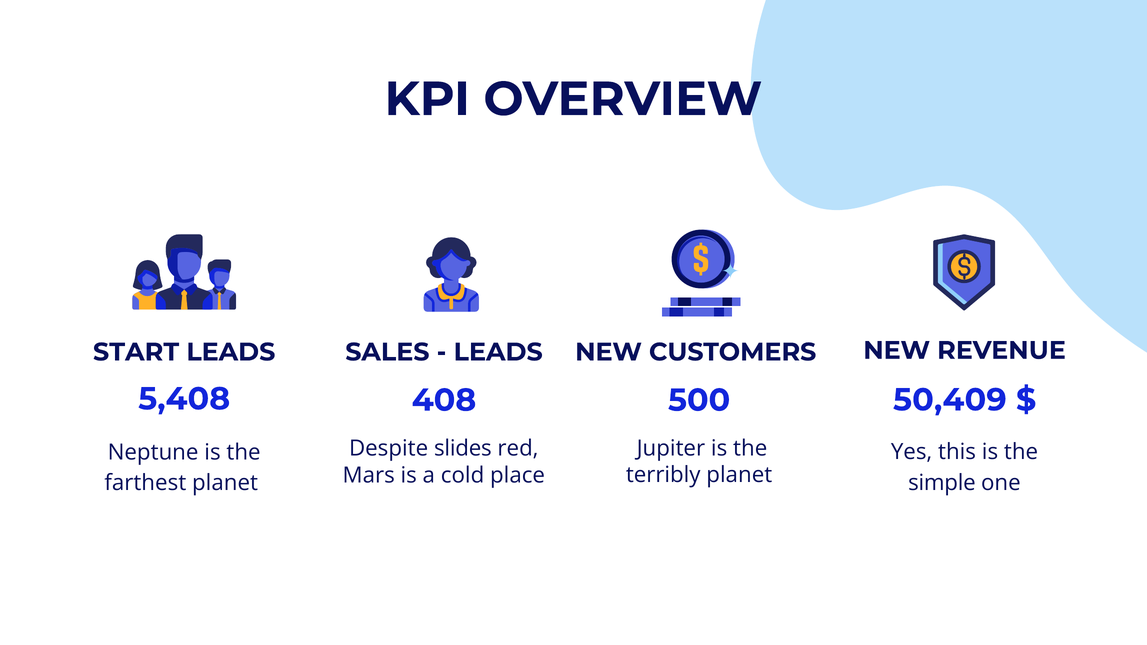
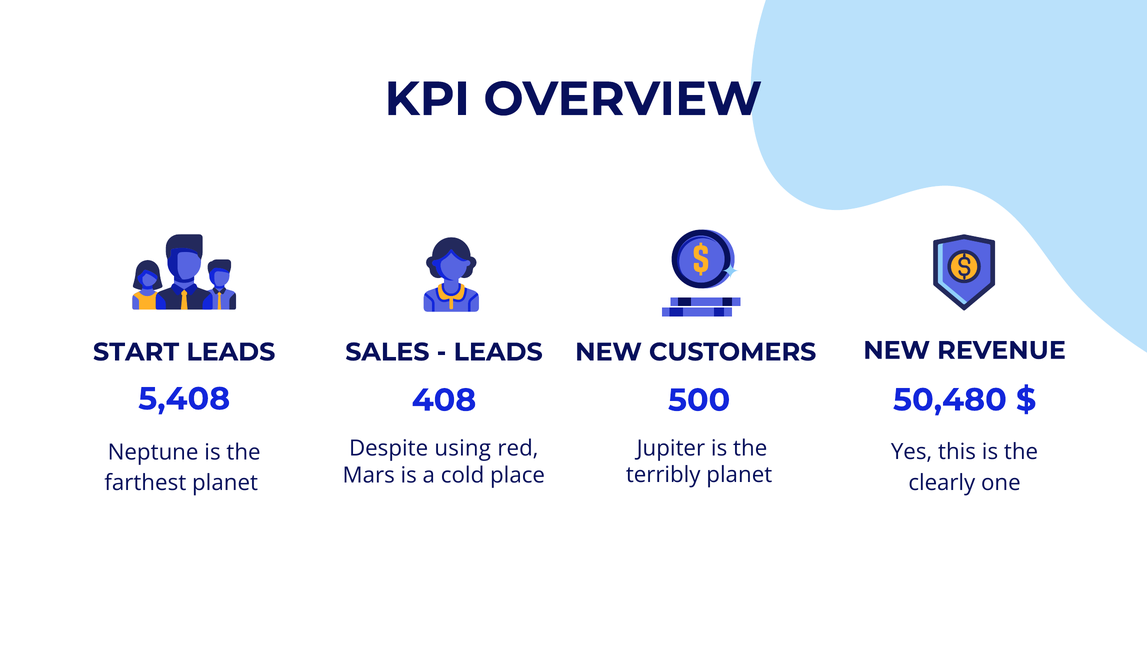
50,409: 50,409 -> 50,480
slides: slides -> using
simple: simple -> clearly
